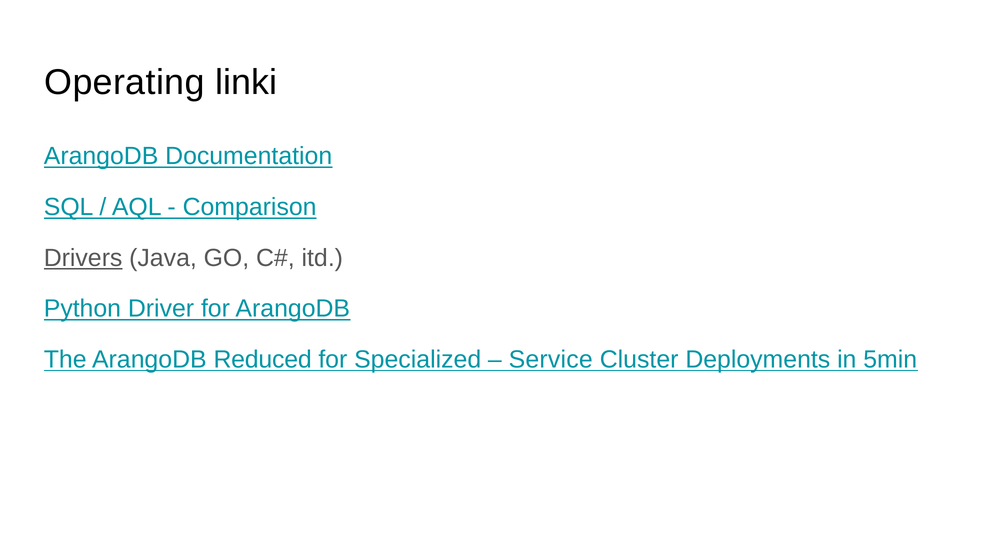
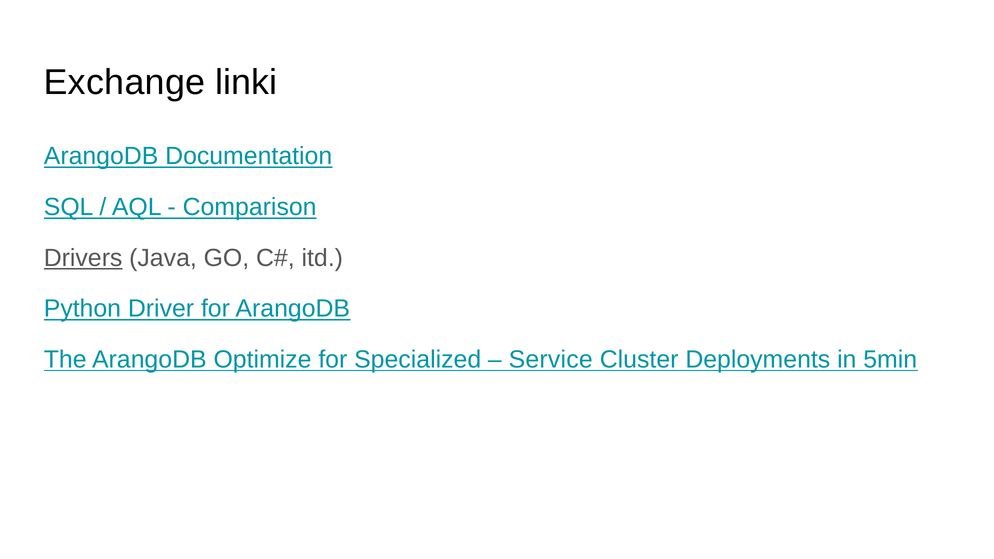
Operating: Operating -> Exchange
Reduced: Reduced -> Optimize
